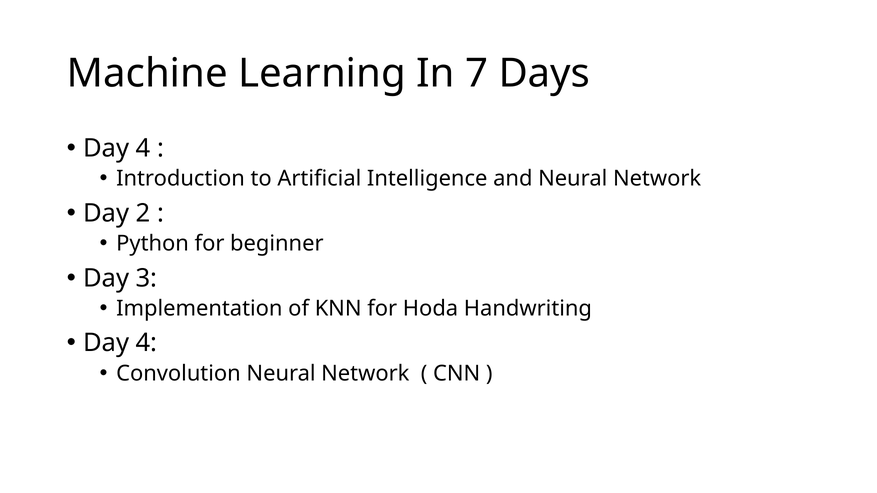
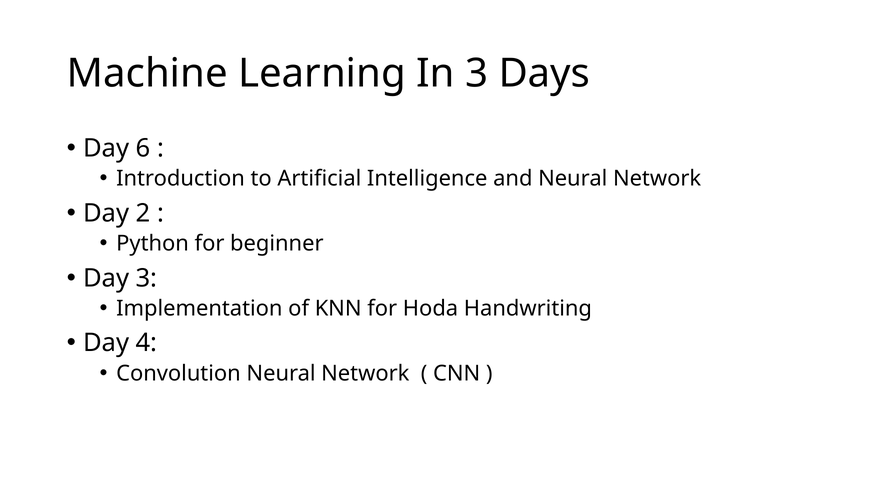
In 7: 7 -> 3
4 at (143, 148): 4 -> 6
